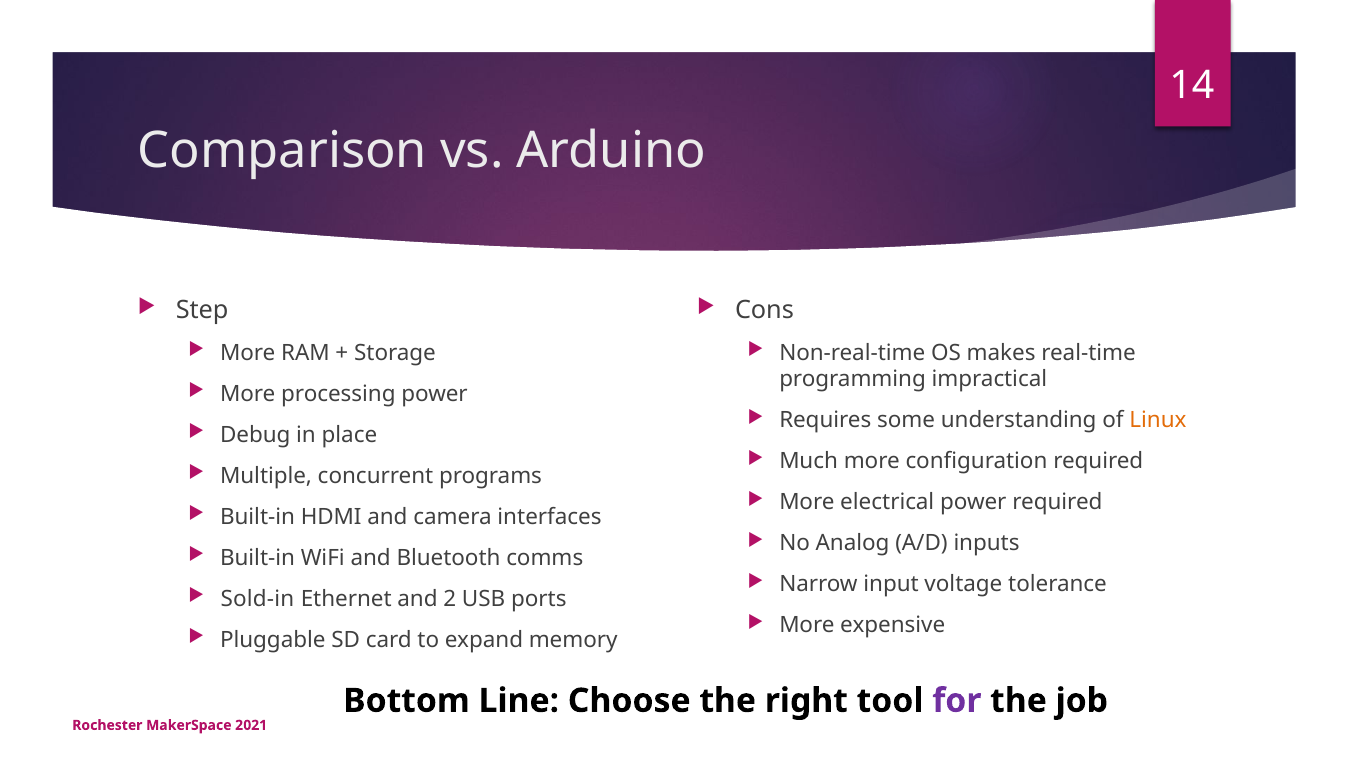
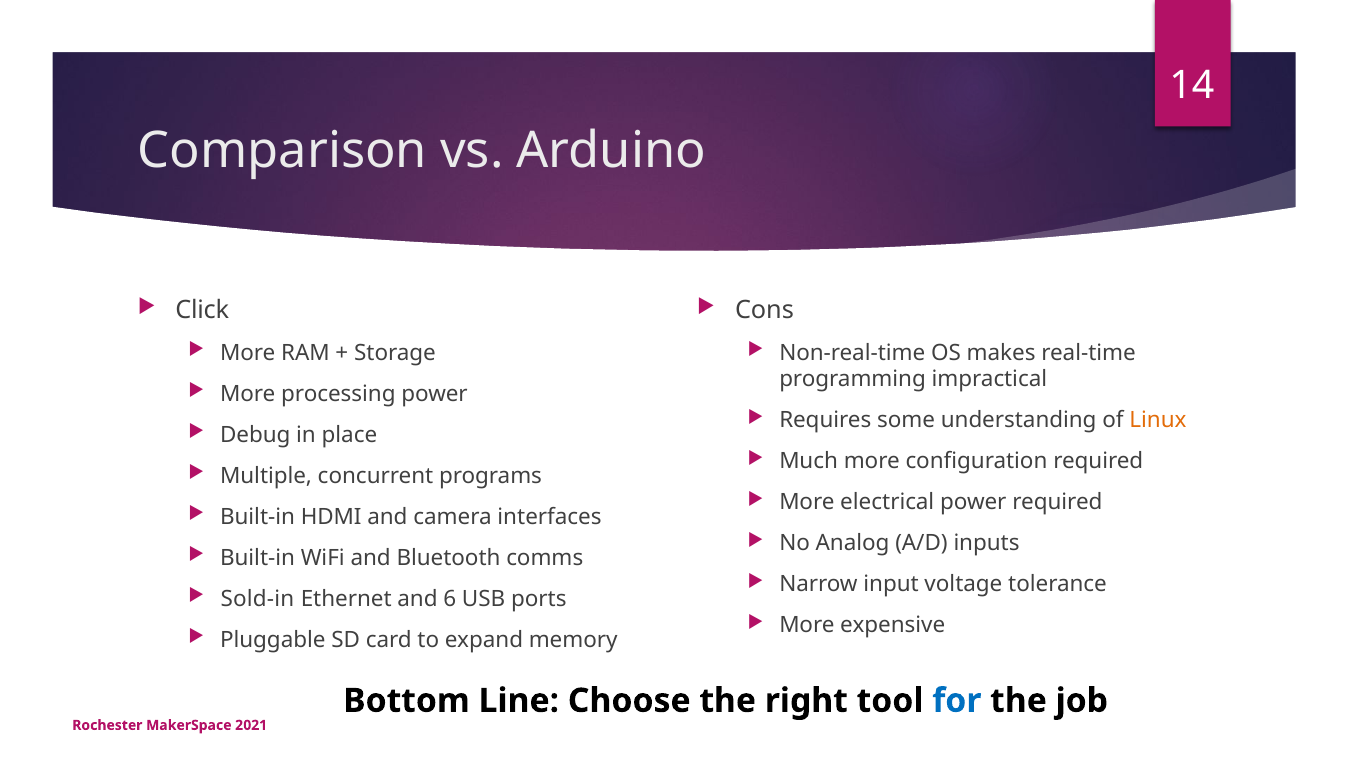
Step: Step -> Click
2: 2 -> 6
for colour: purple -> blue
